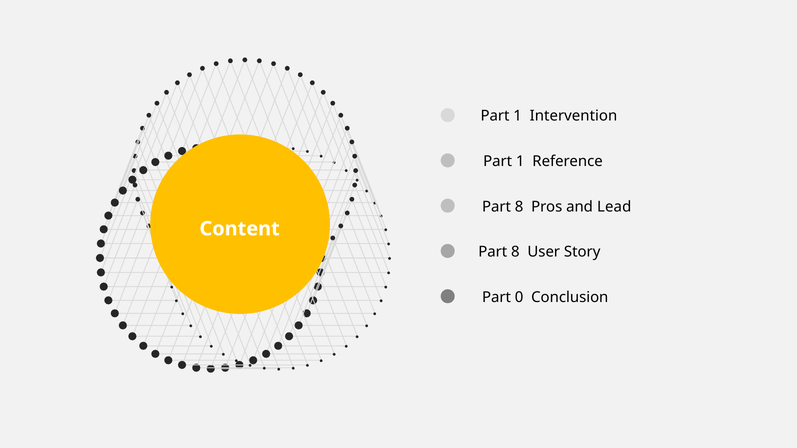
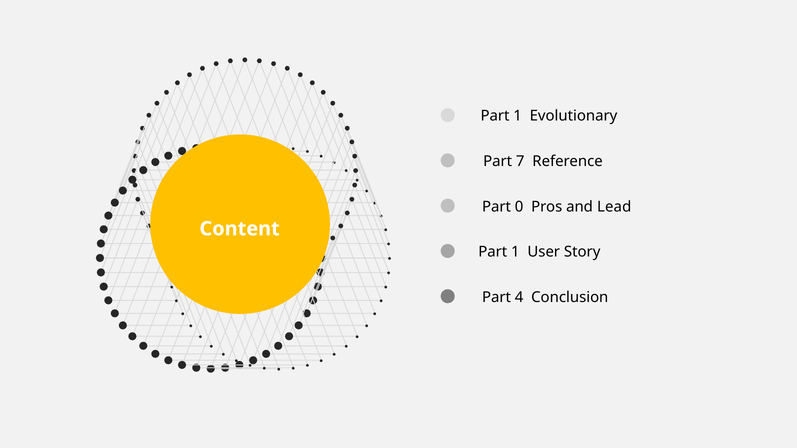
Intervention: Intervention -> Evolutionary
1 at (520, 161): 1 -> 7
8 at (519, 207): 8 -> 0
8 at (515, 252): 8 -> 1
0: 0 -> 4
